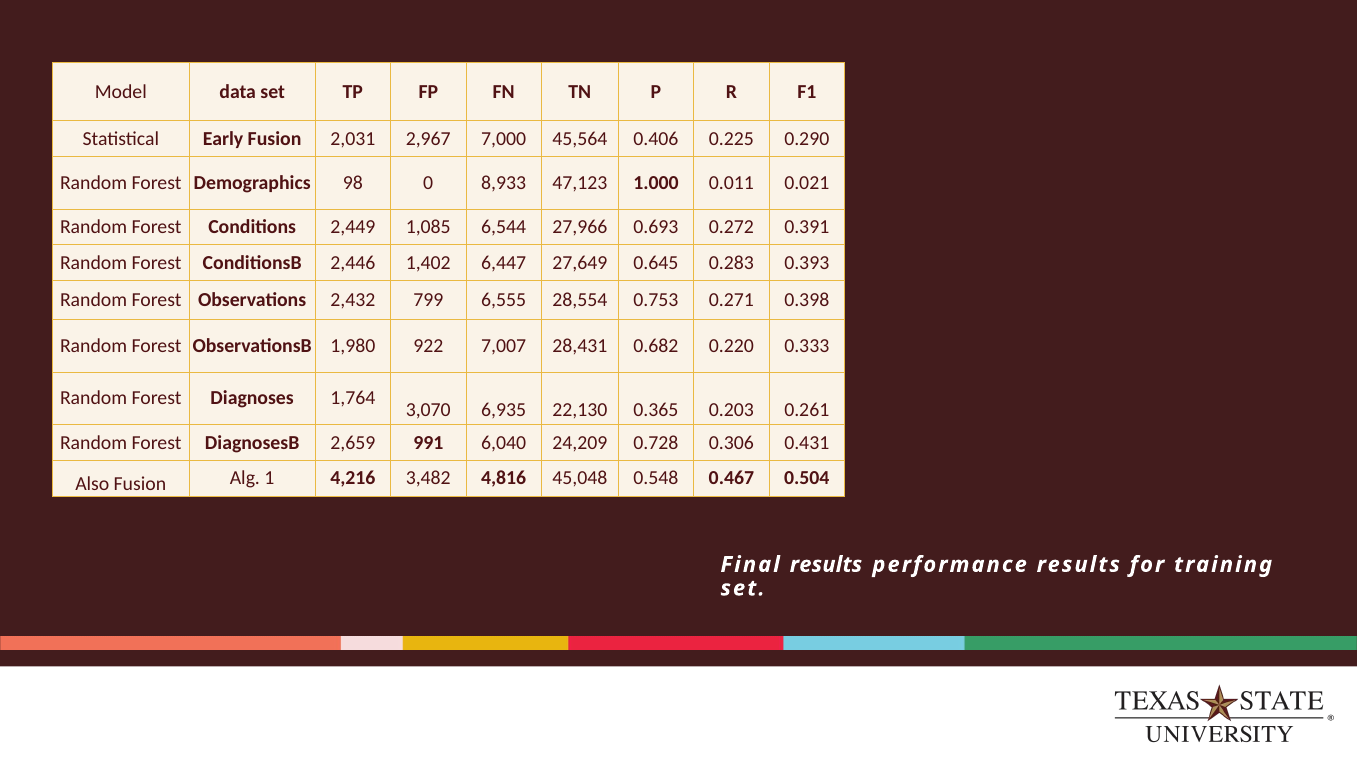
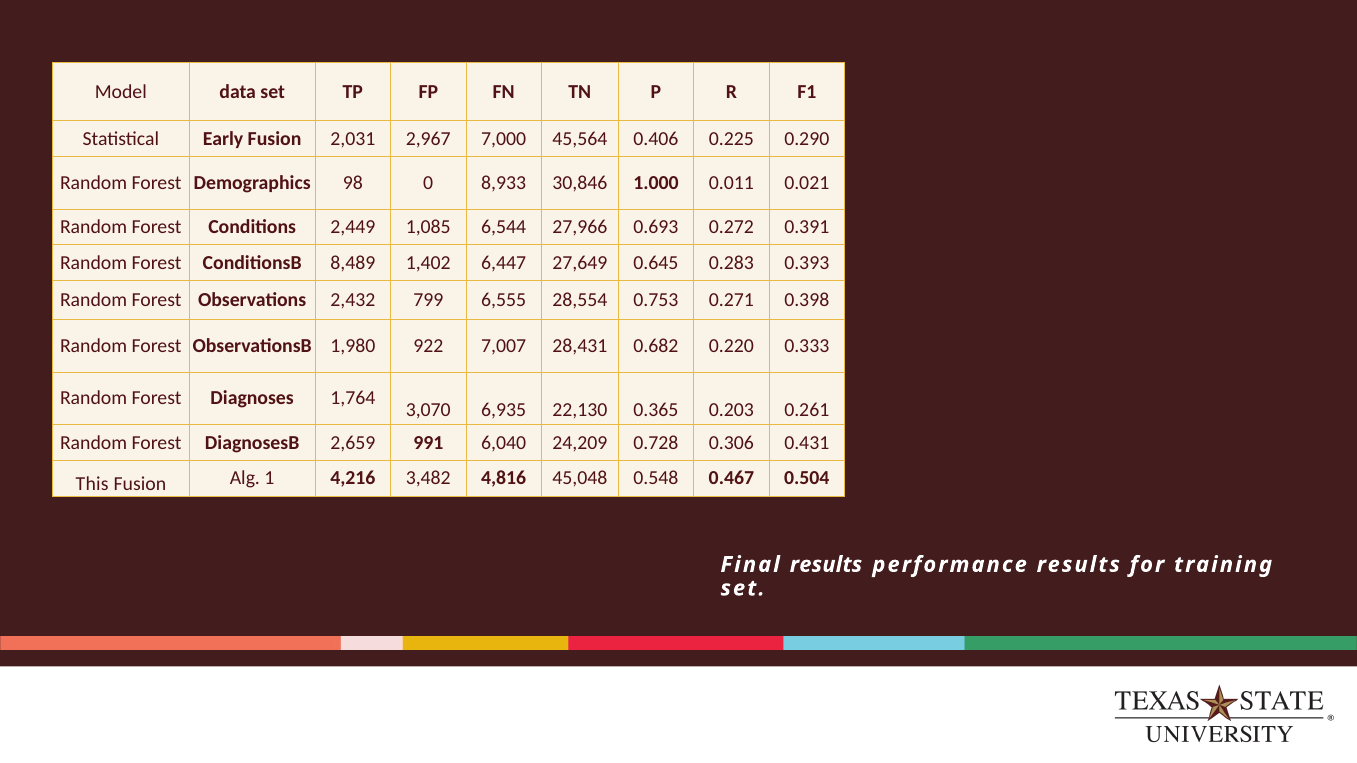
47,123: 47,123 -> 30,846
2,446: 2,446 -> 8,489
Also: Also -> This
